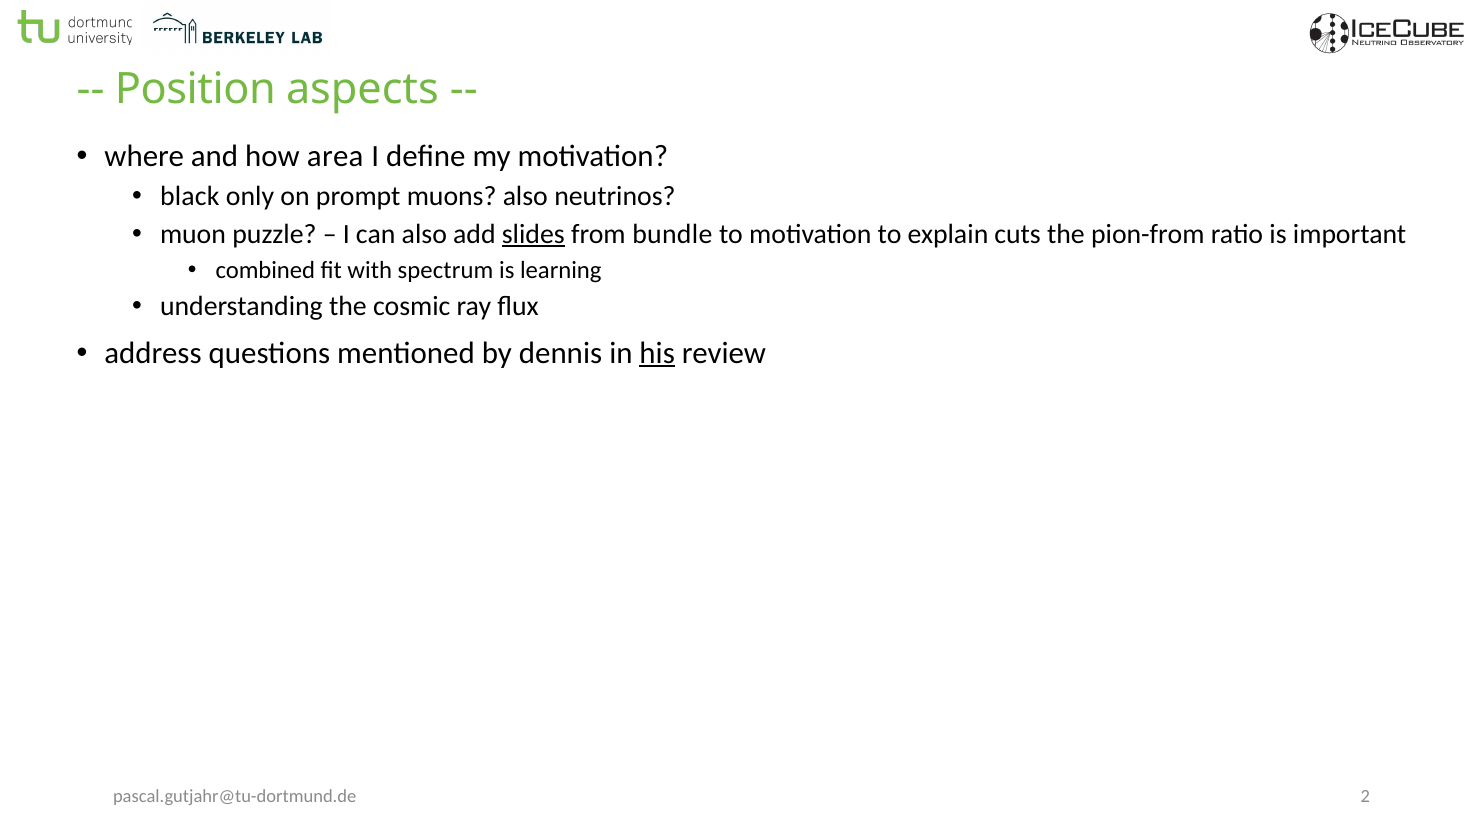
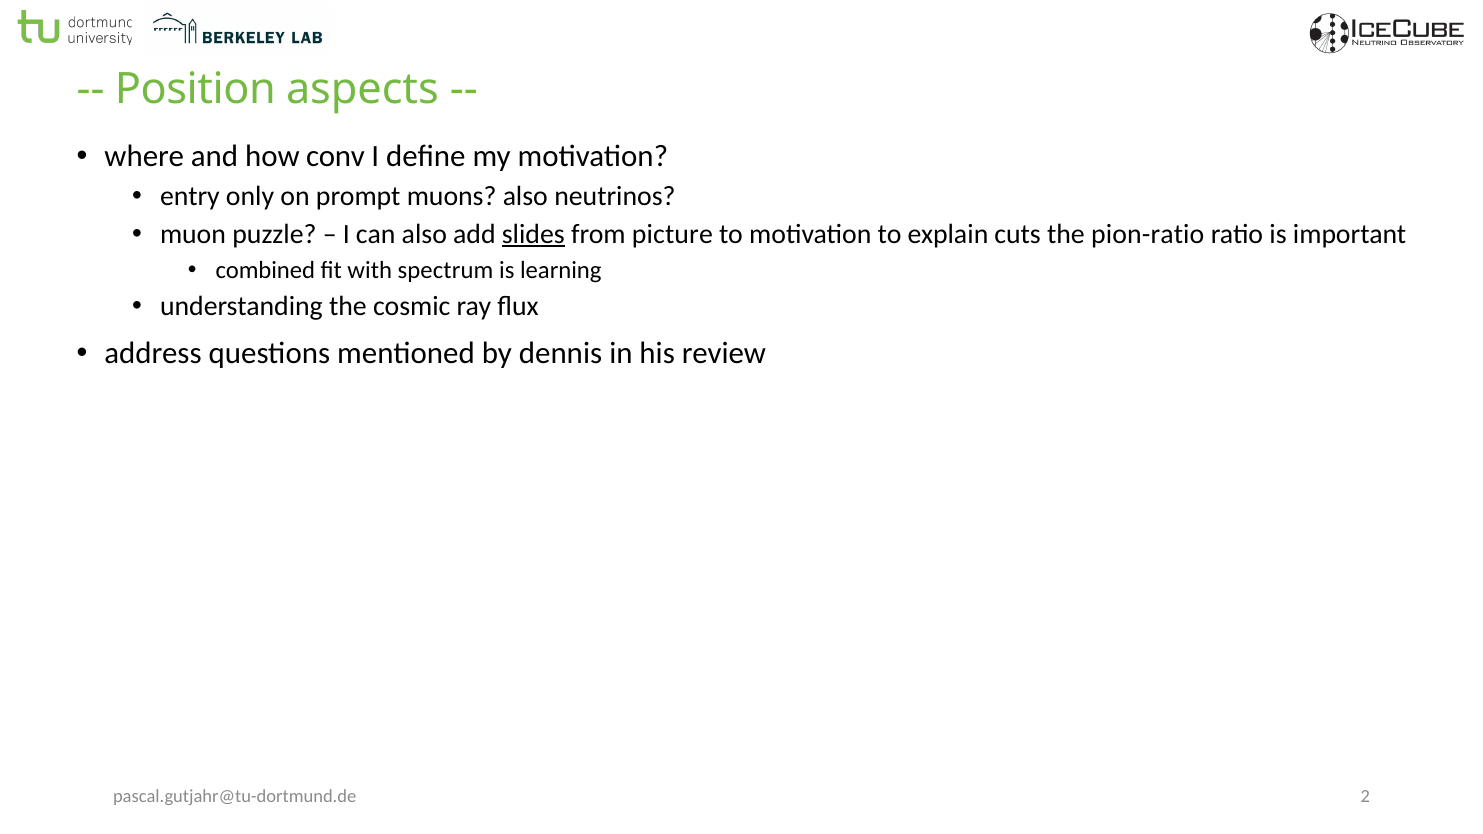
area: area -> conv
black: black -> entry
bundle: bundle -> picture
pion-from: pion-from -> pion-ratio
his underline: present -> none
